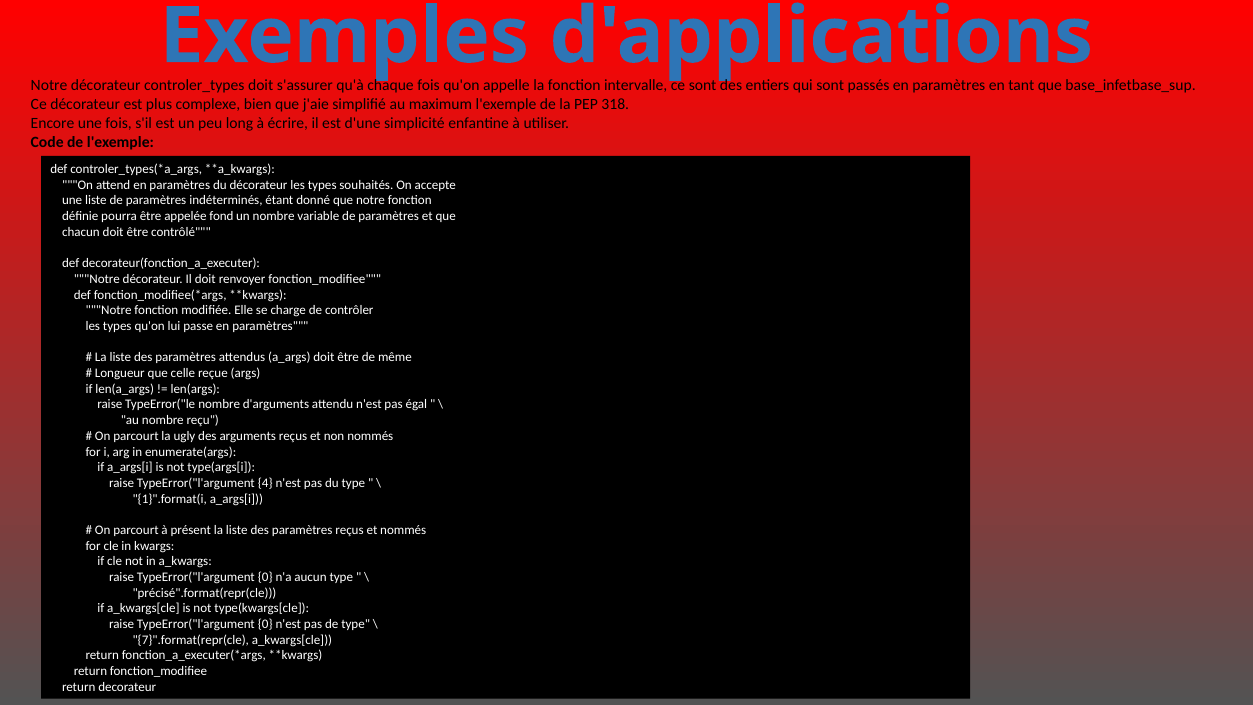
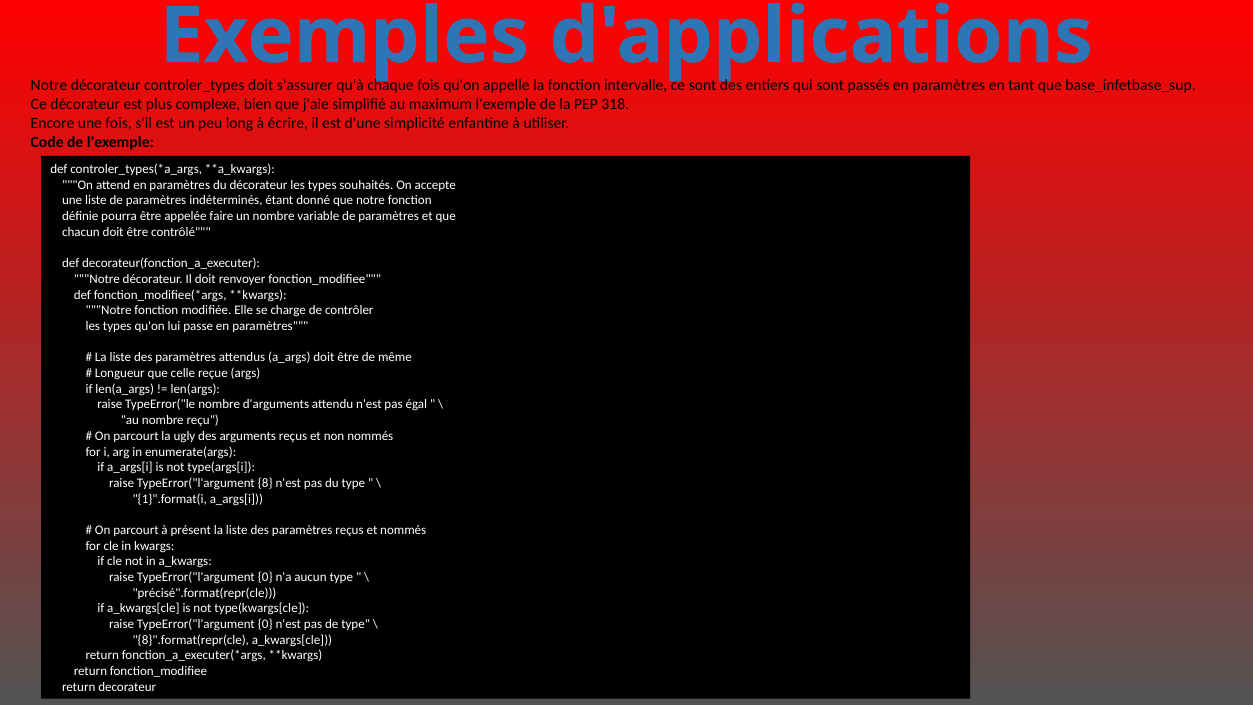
fond: fond -> faire
4: 4 -> 8
7}".format(repr(cle: 7}".format(repr(cle -> 8}".format(repr(cle
